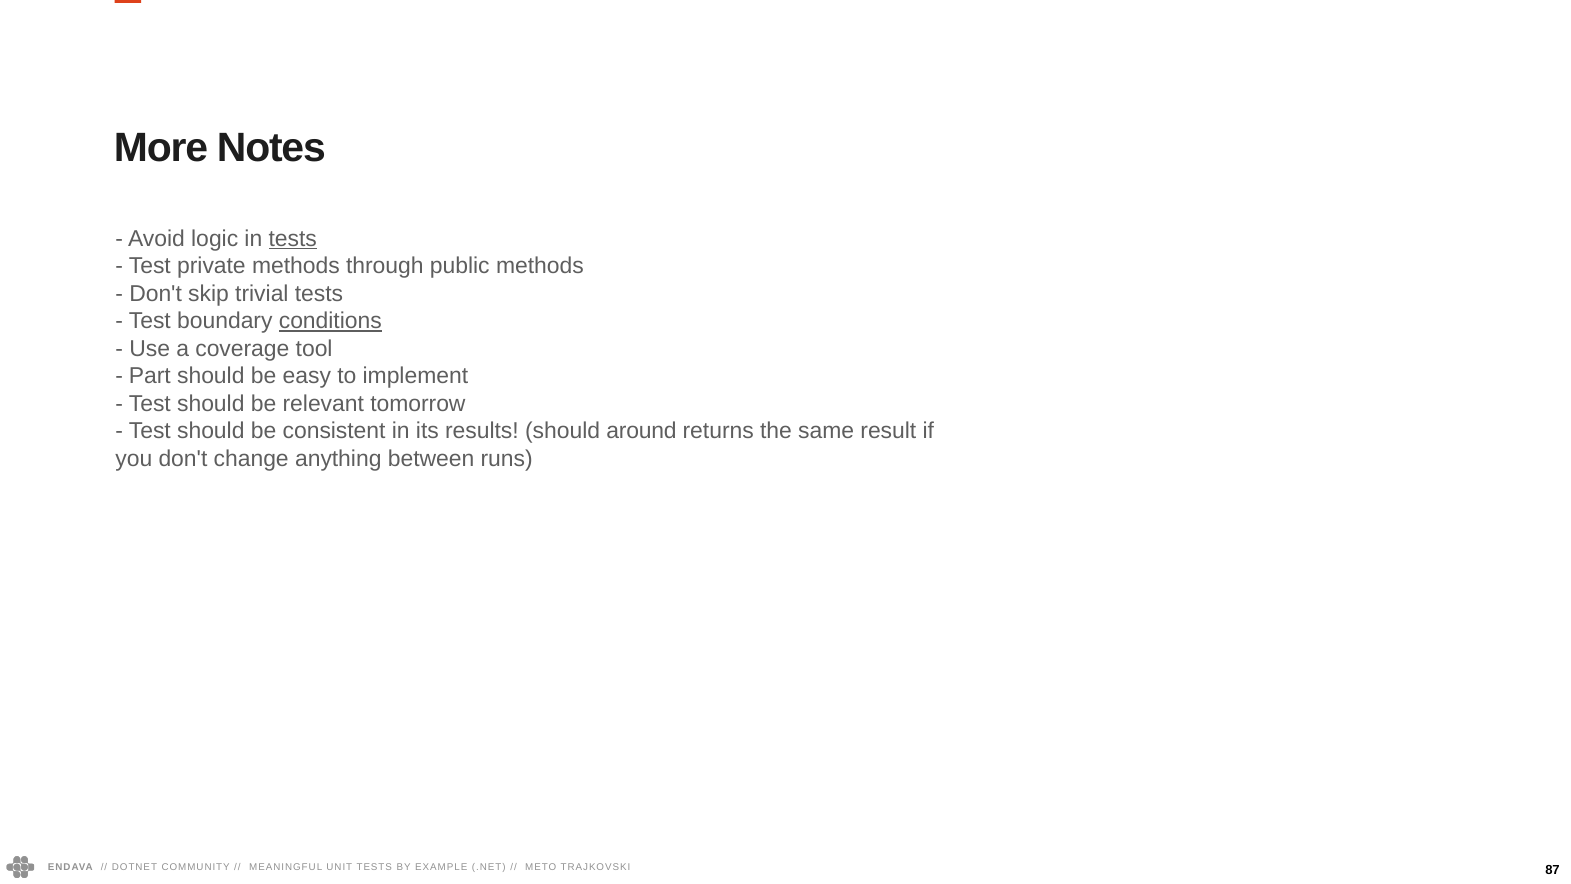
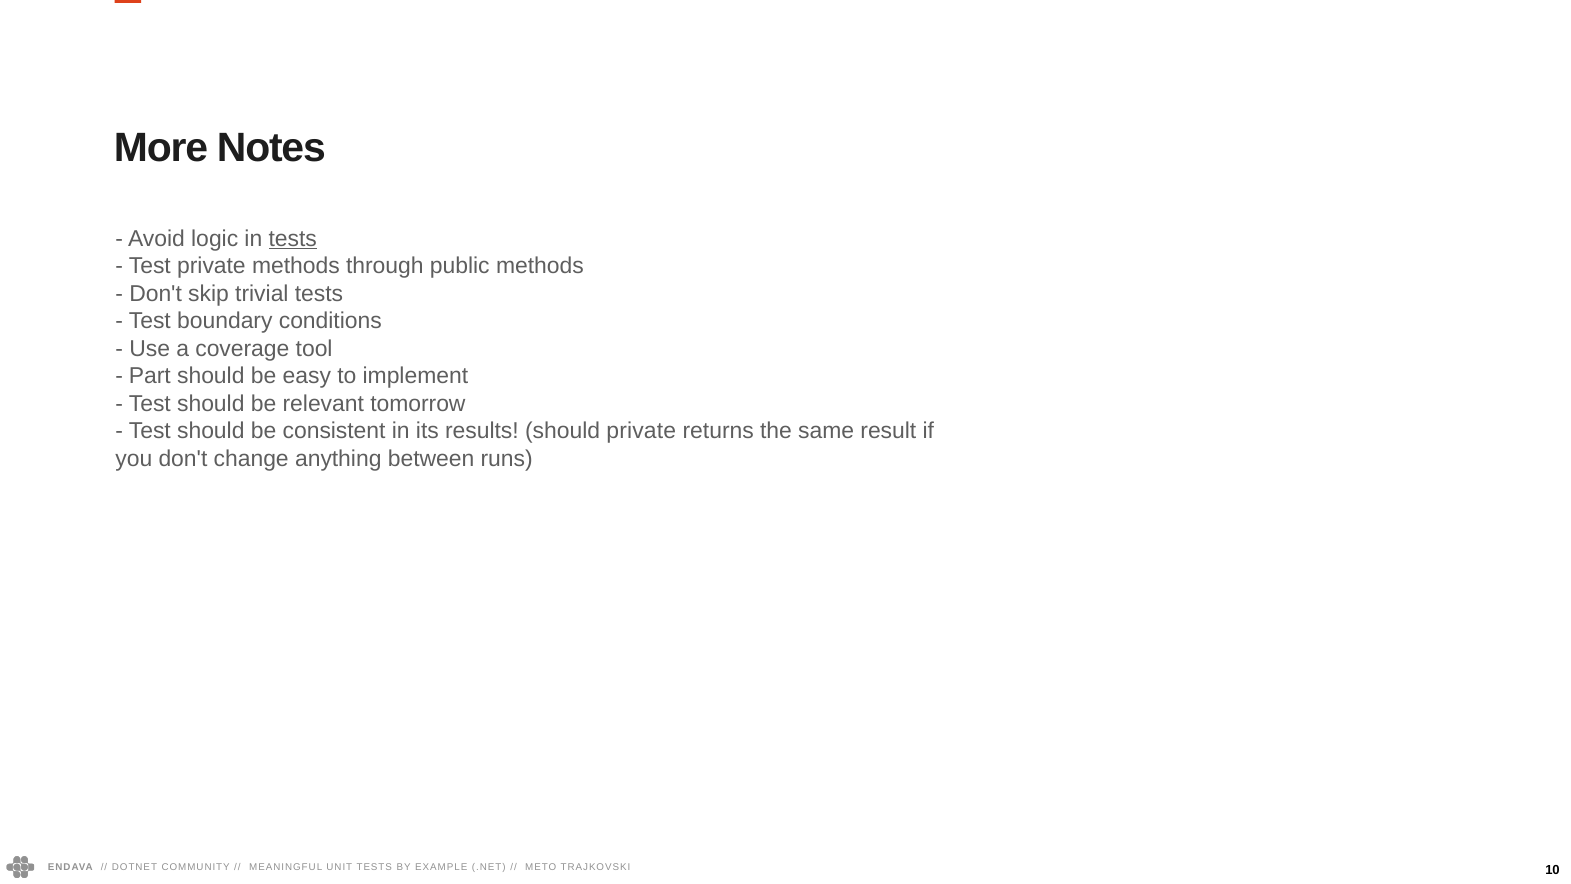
conditions underline: present -> none
should around: around -> private
87: 87 -> 10
